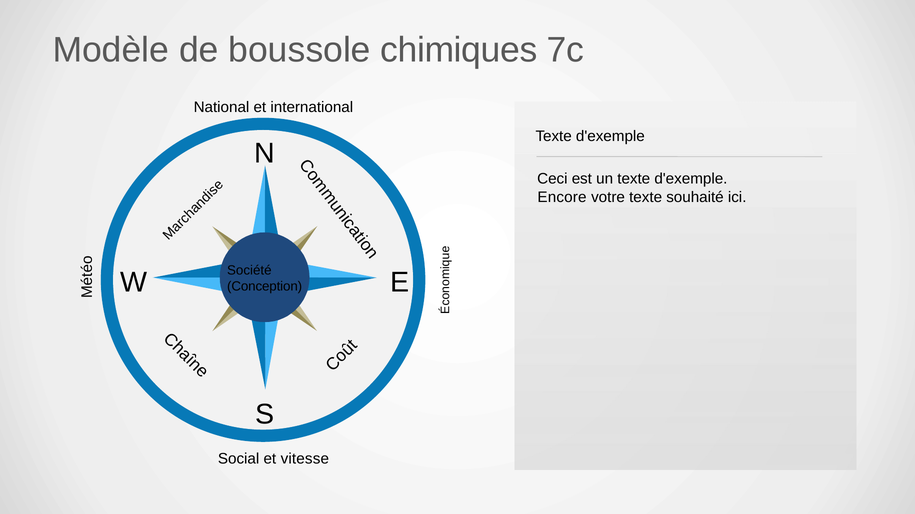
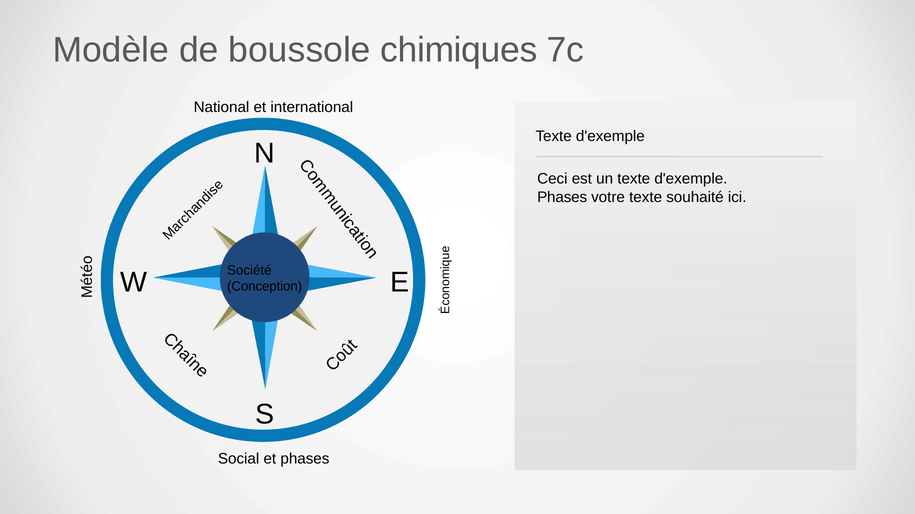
Encore at (562, 197): Encore -> Phases
et vitesse: vitesse -> phases
